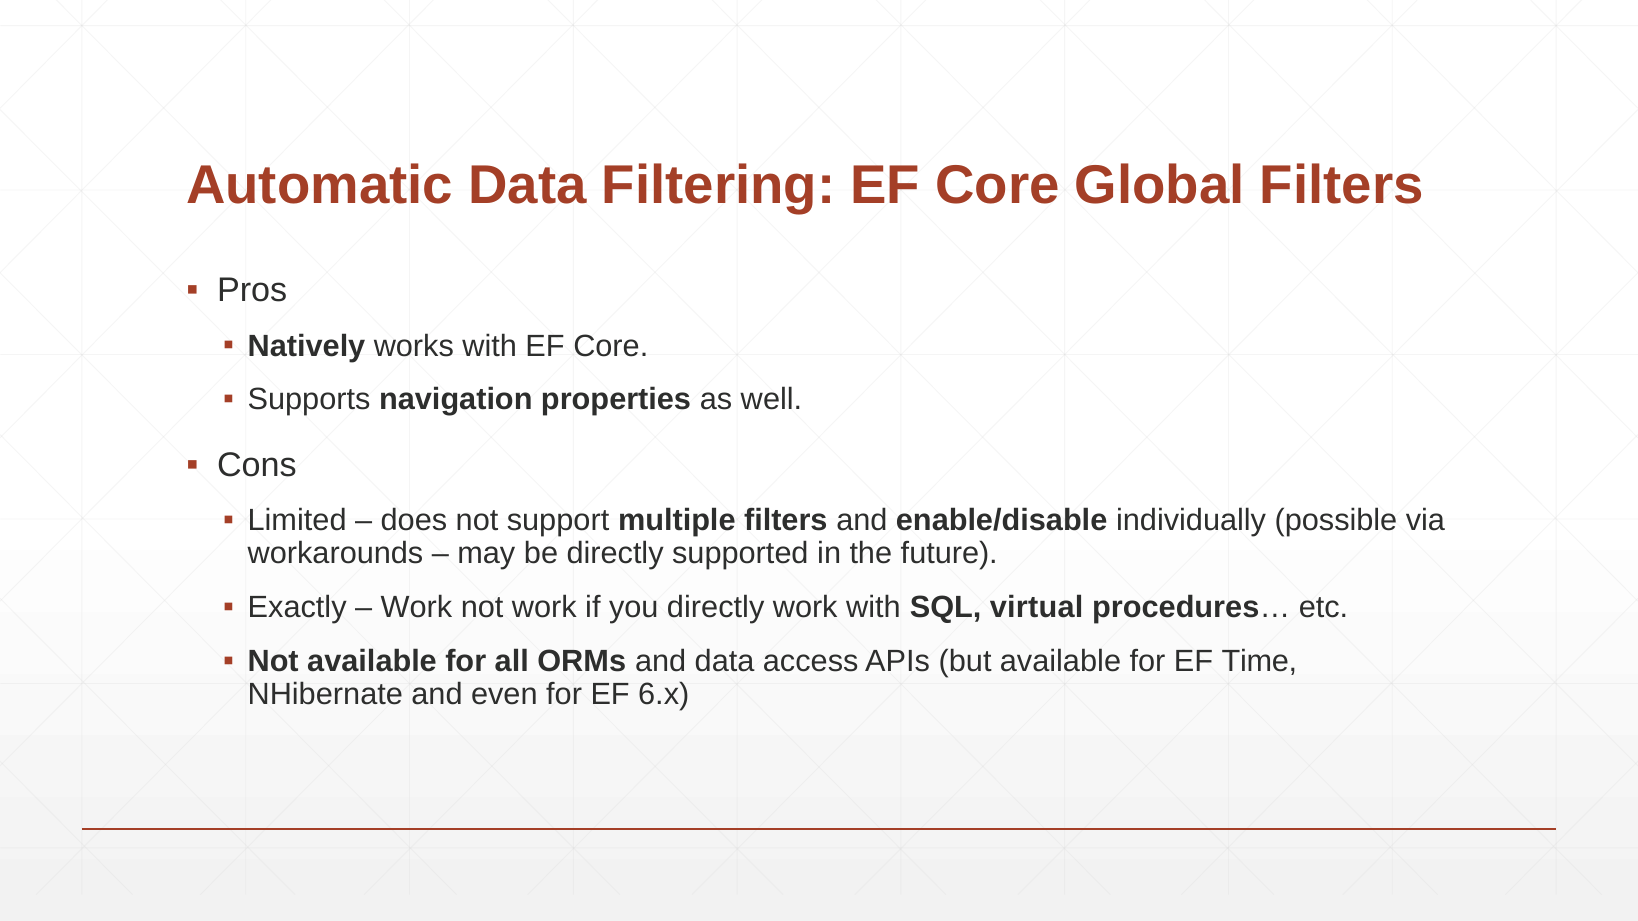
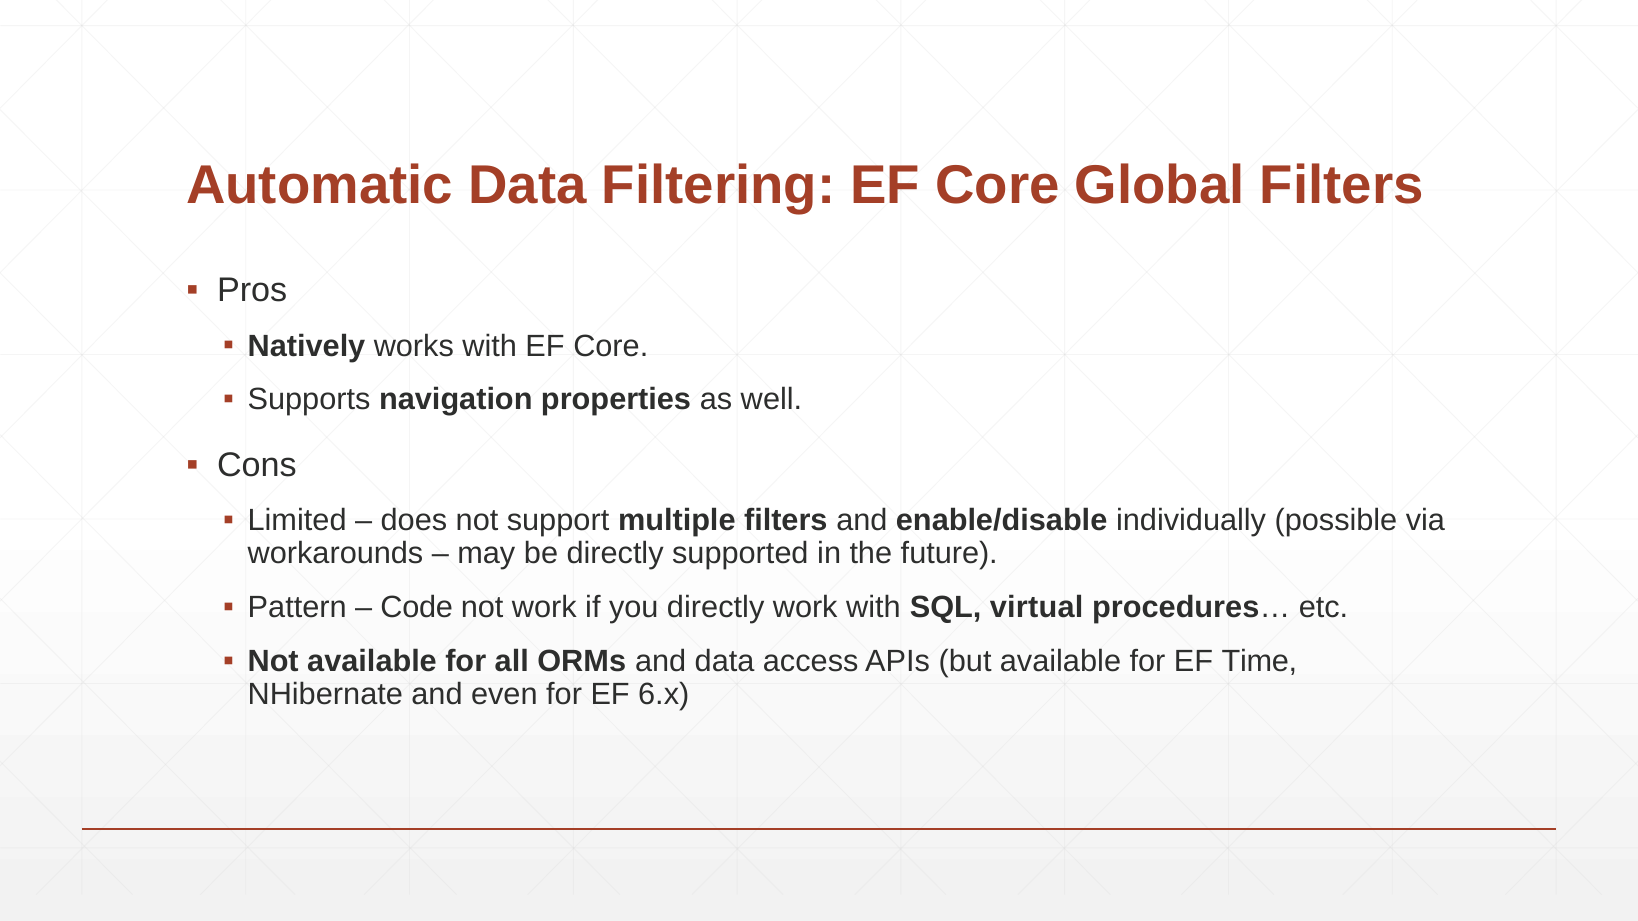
Exactly: Exactly -> Pattern
Work at (416, 608): Work -> Code
